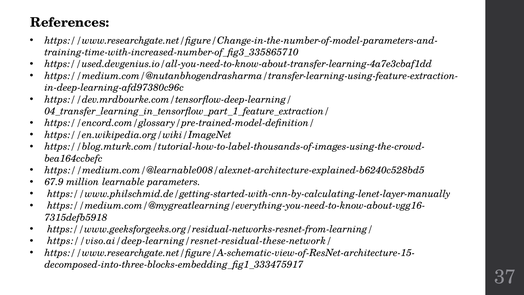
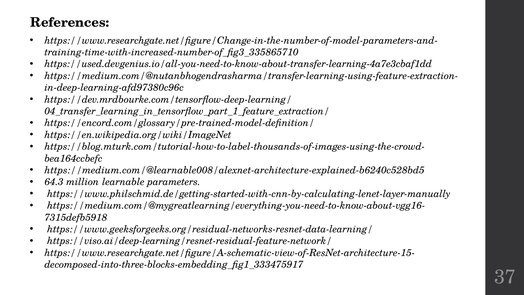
67.9: 67.9 -> 64.3
https://www.geeksforgeeks.org/residual-networks-resnet-from-learning/: https://www.geeksforgeeks.org/residual-networks-resnet-from-learning/ -> https://www.geeksforgeeks.org/residual-networks-resnet-data-learning/
https://viso.ai/deep-learning/resnet-residual-these-network/: https://viso.ai/deep-learning/resnet-residual-these-network/ -> https://viso.ai/deep-learning/resnet-residual-feature-network/
